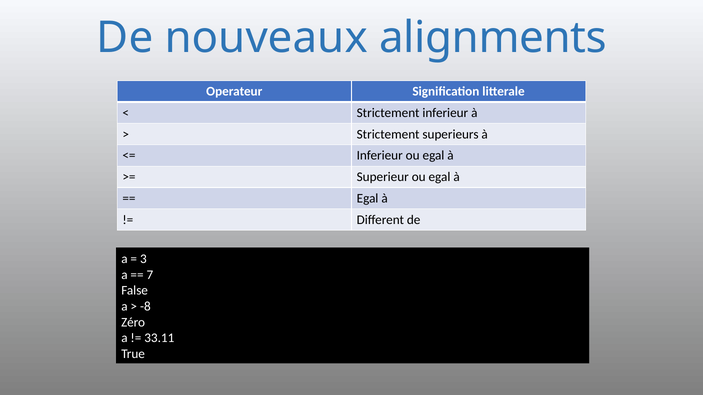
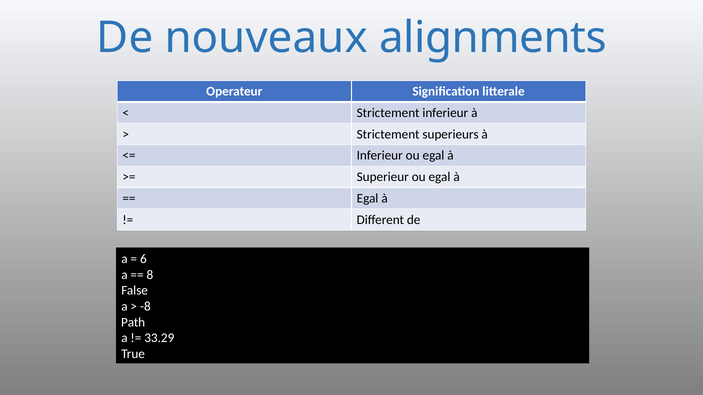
3: 3 -> 6
7: 7 -> 8
Zéro: Zéro -> Path
33.11: 33.11 -> 33.29
